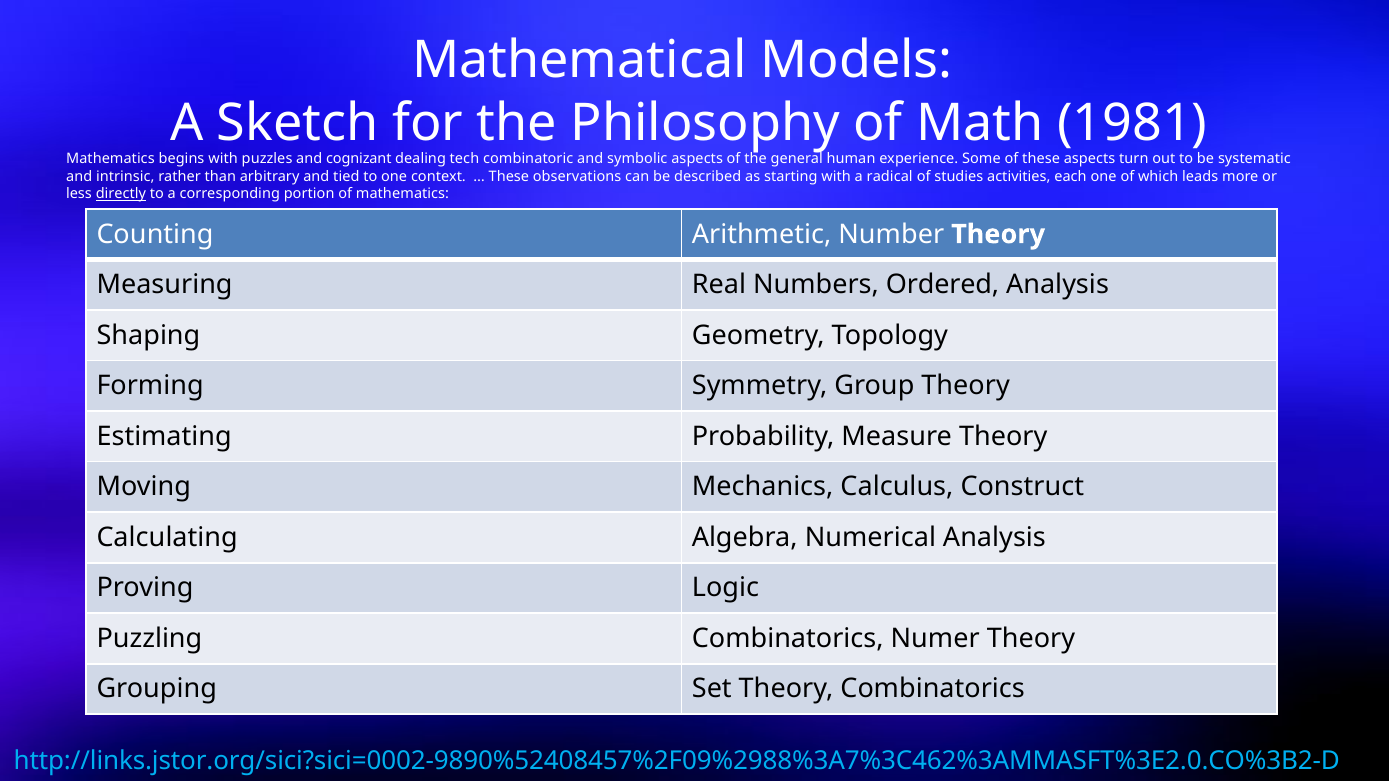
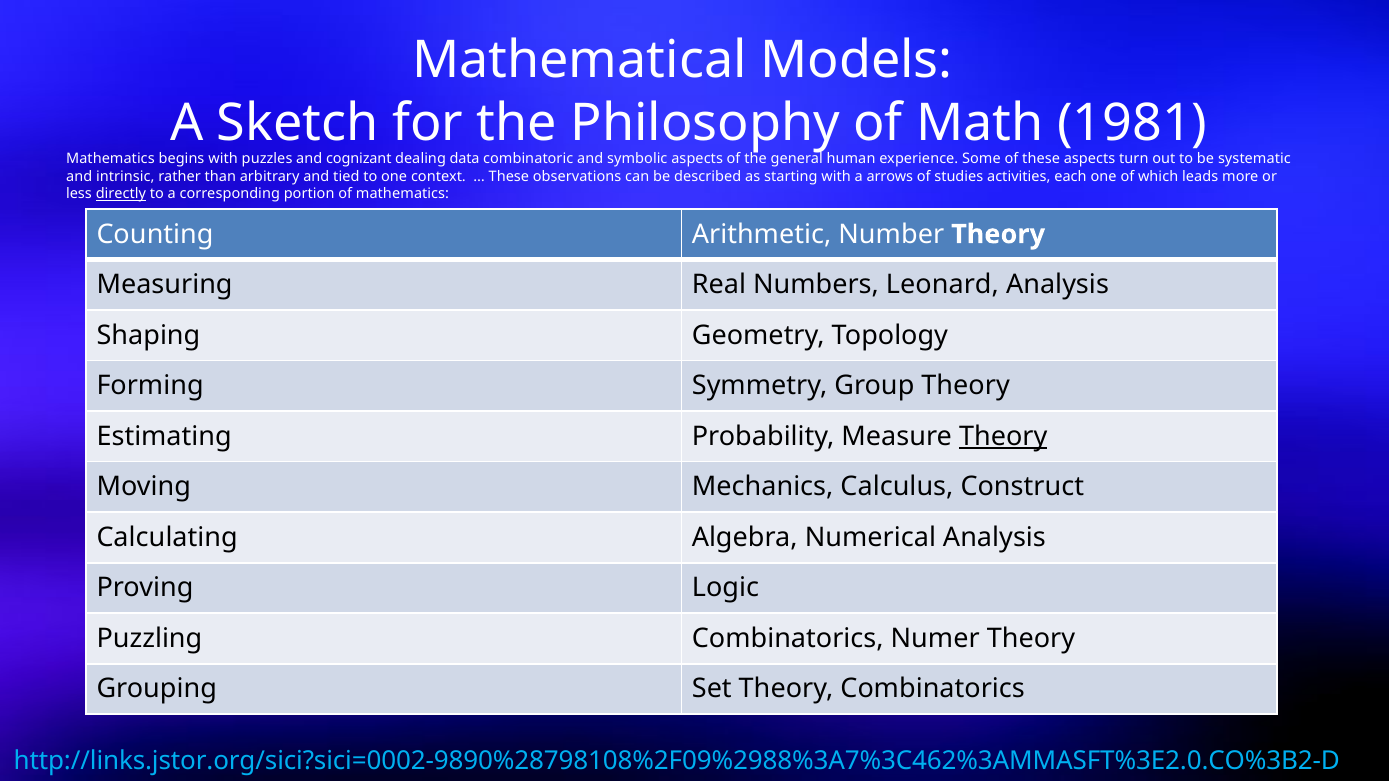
tech: tech -> data
radical: radical -> arrows
Ordered: Ordered -> Leonard
Theory at (1003, 437) underline: none -> present
http://links.jstor.org/sici?sici=0002-9890%52408457%2F09%2988%3A7%3C462%3AMMASFT%3E2.0.CO%3B2-D: http://links.jstor.org/sici?sici=0002-9890%52408457%2F09%2988%3A7%3C462%3AMMASFT%3E2.0.CO%3B2-D -> http://links.jstor.org/sici?sici=0002-9890%28798108%2F09%2988%3A7%3C462%3AMMASFT%3E2.0.CO%3B2-D
